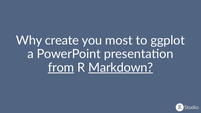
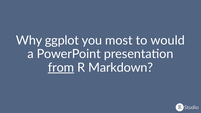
create: create -> ggplot
ggplot: ggplot -> would
Markdown underline: present -> none
